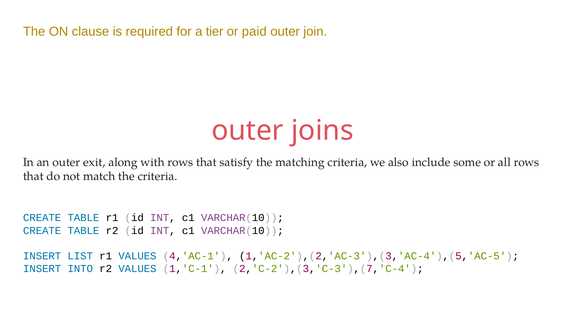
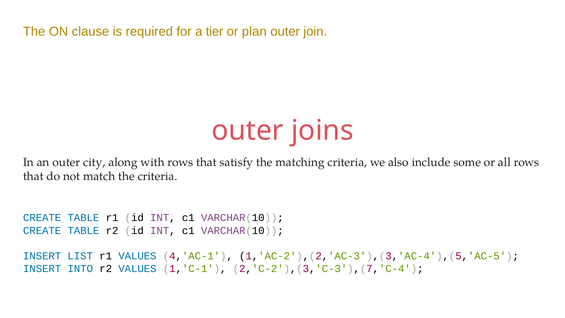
paid: paid -> plan
exit: exit -> city
